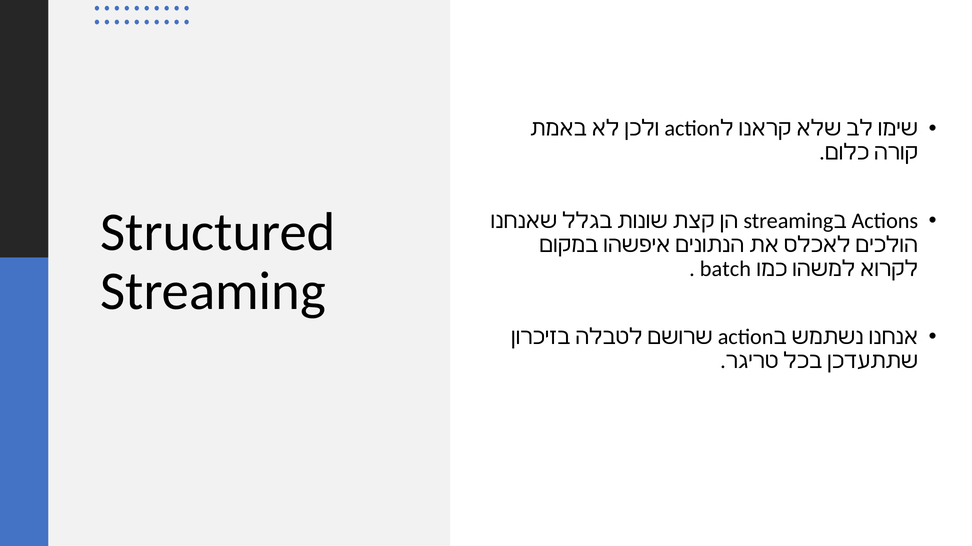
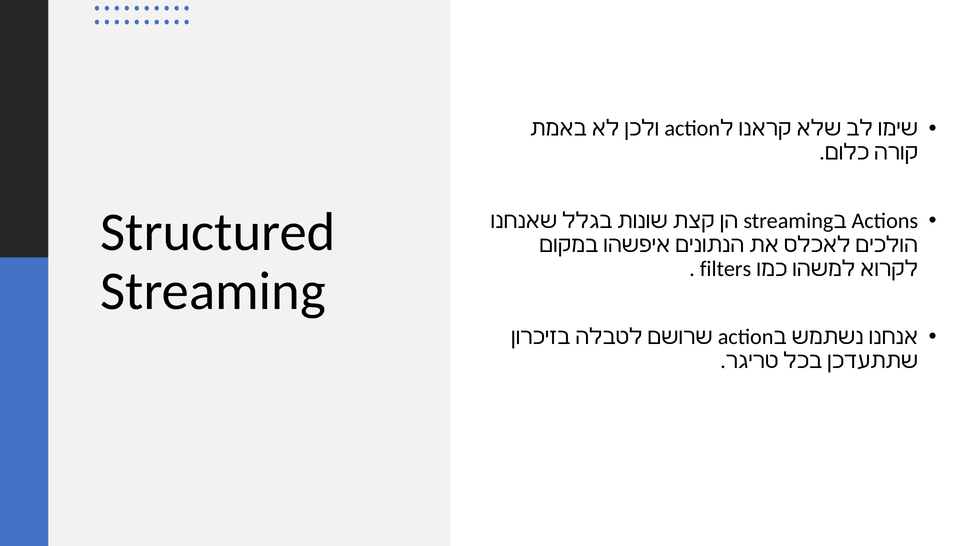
batch: batch -> filters
